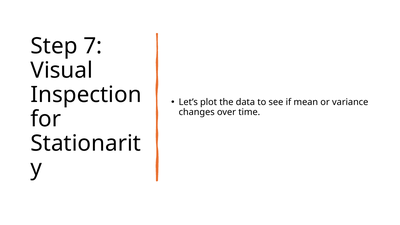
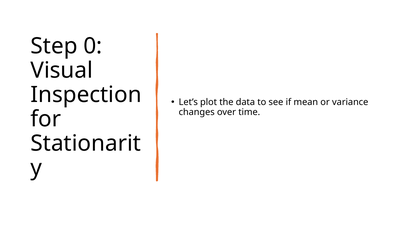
7: 7 -> 0
